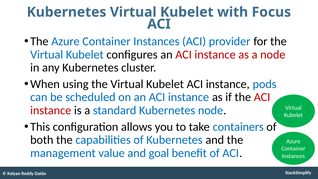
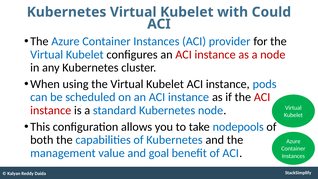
Focus: Focus -> Could
containers: containers -> nodepools
